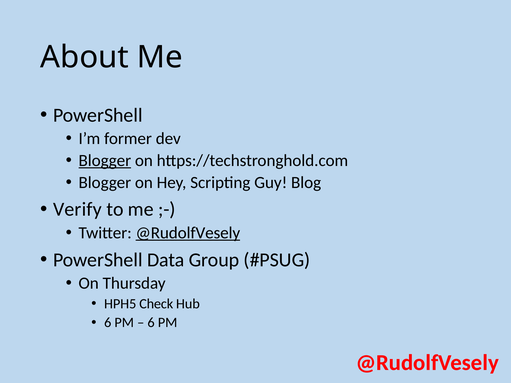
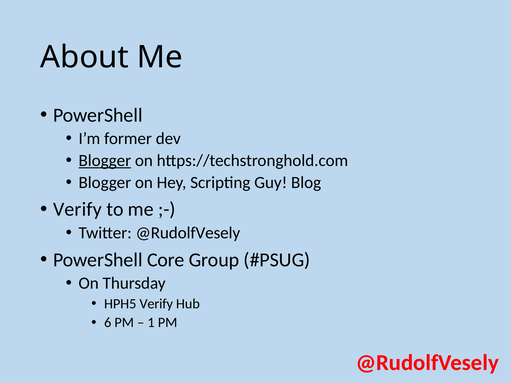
@RudolfVesely at (188, 233) underline: present -> none
Data: Data -> Core
HPH5 Check: Check -> Verify
6 at (151, 323): 6 -> 1
